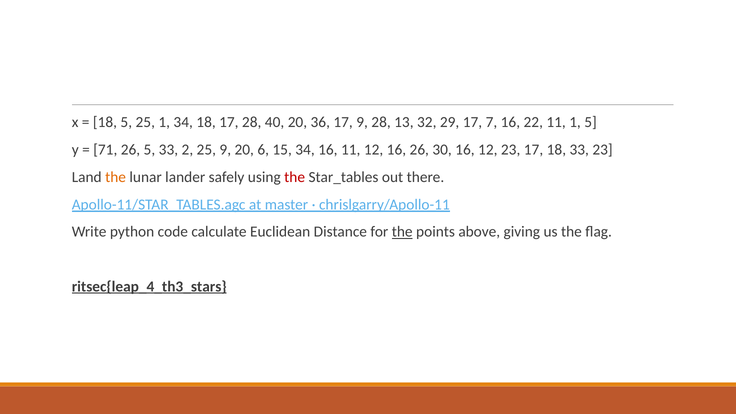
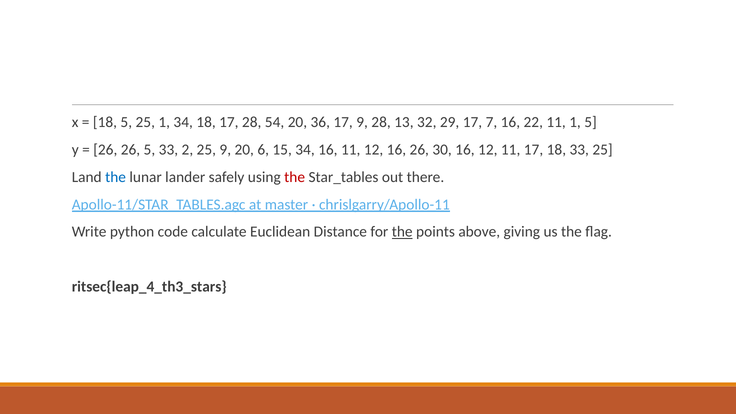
40: 40 -> 54
71 at (105, 150): 71 -> 26
12 23: 23 -> 11
33 23: 23 -> 25
the at (116, 177) colour: orange -> blue
ritsec{leap_4_th3_stars underline: present -> none
